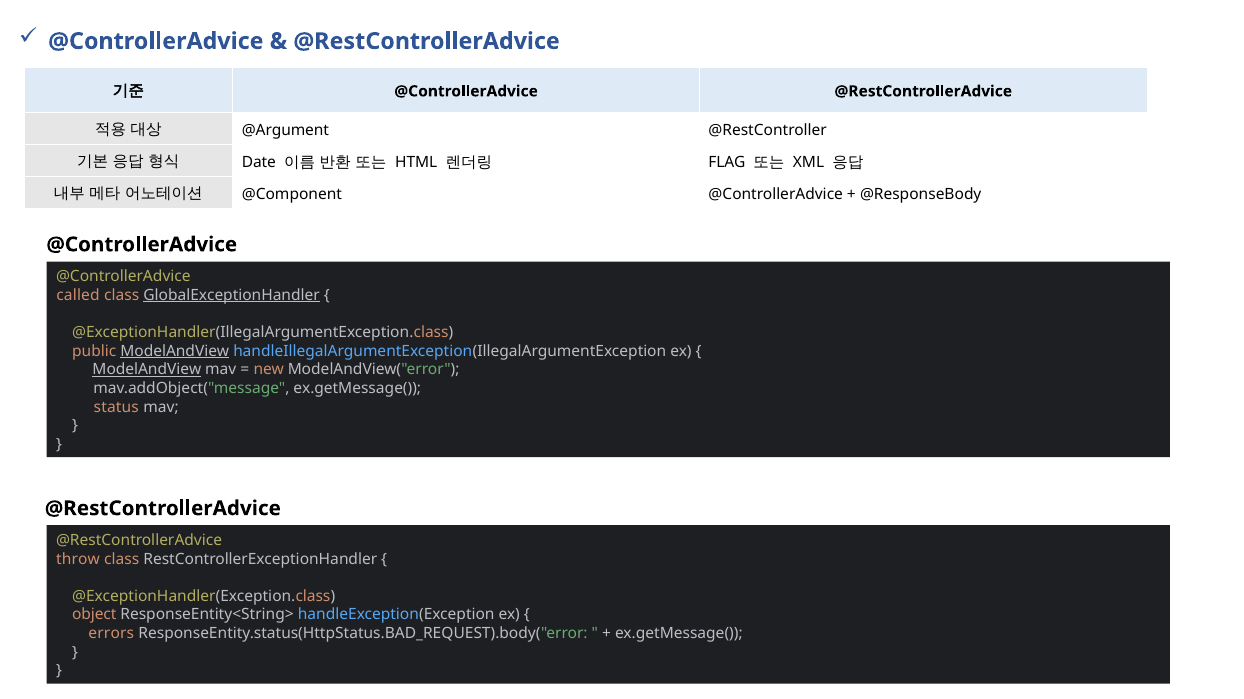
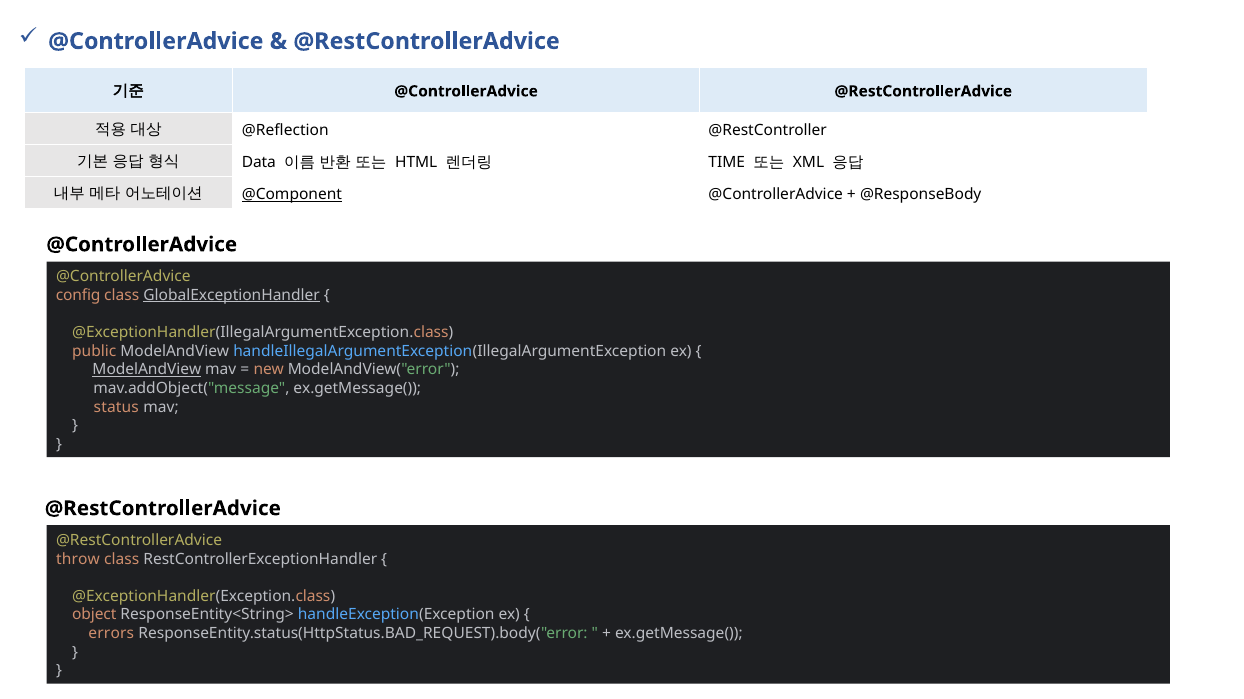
@Argument: @Argument -> @Reflection
Date: Date -> Data
FLAG: FLAG -> TIME
@Component underline: none -> present
called: called -> config
ModelAndView at (175, 352) underline: present -> none
